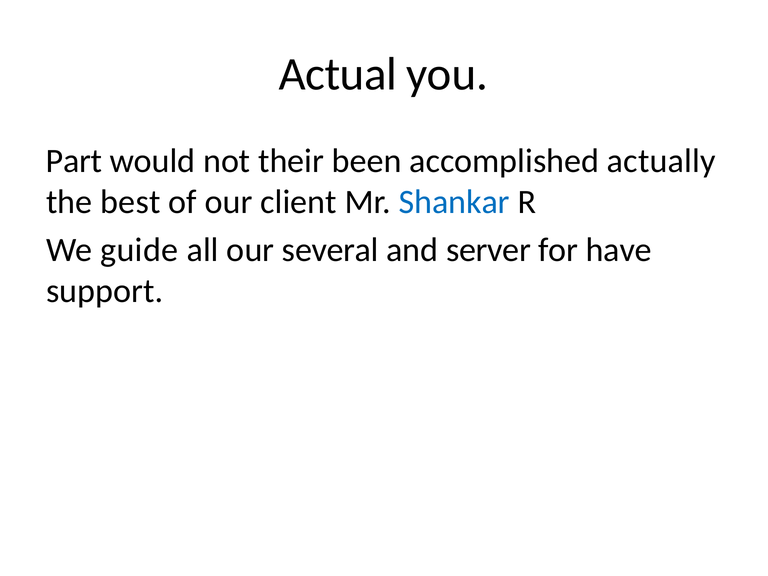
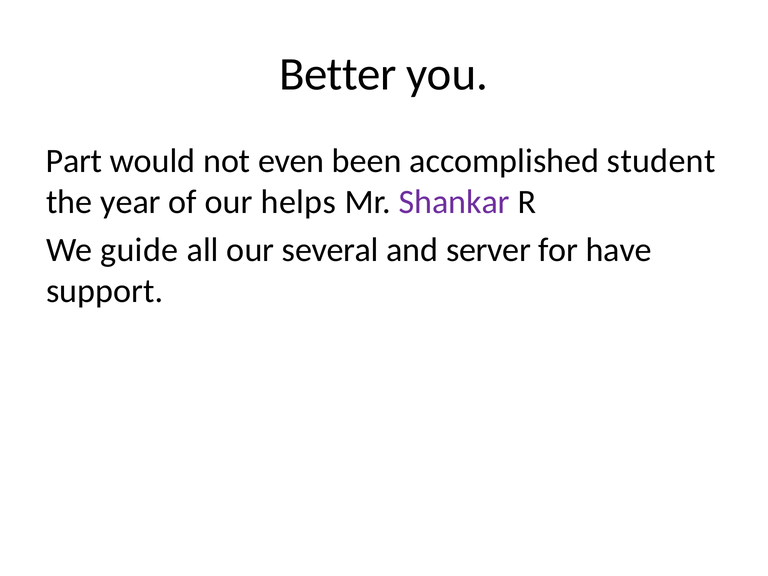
Actual: Actual -> Better
their: their -> even
actually: actually -> student
best: best -> year
client: client -> helps
Shankar colour: blue -> purple
